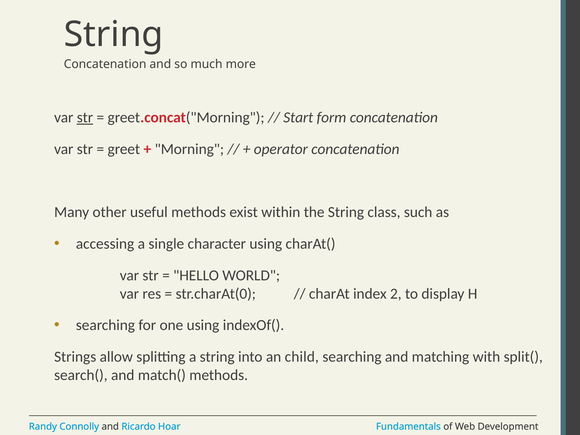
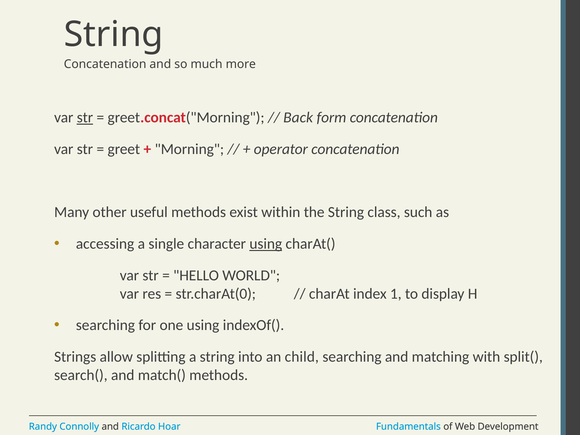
Start: Start -> Back
using at (266, 244) underline: none -> present
2: 2 -> 1
